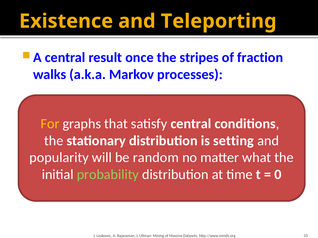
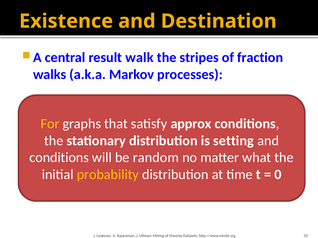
Teleporting: Teleporting -> Destination
once: once -> walk
satisfy central: central -> approx
popularity at (59, 158): popularity -> conditions
probability colour: light green -> yellow
